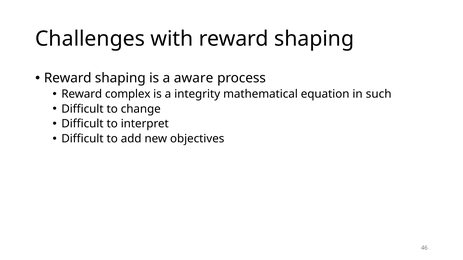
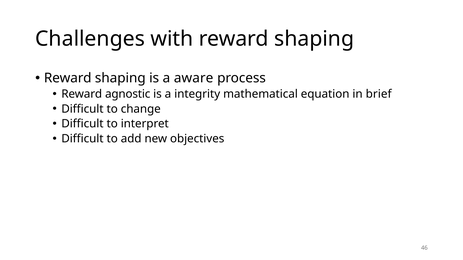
complex: complex -> agnostic
such: such -> brief
